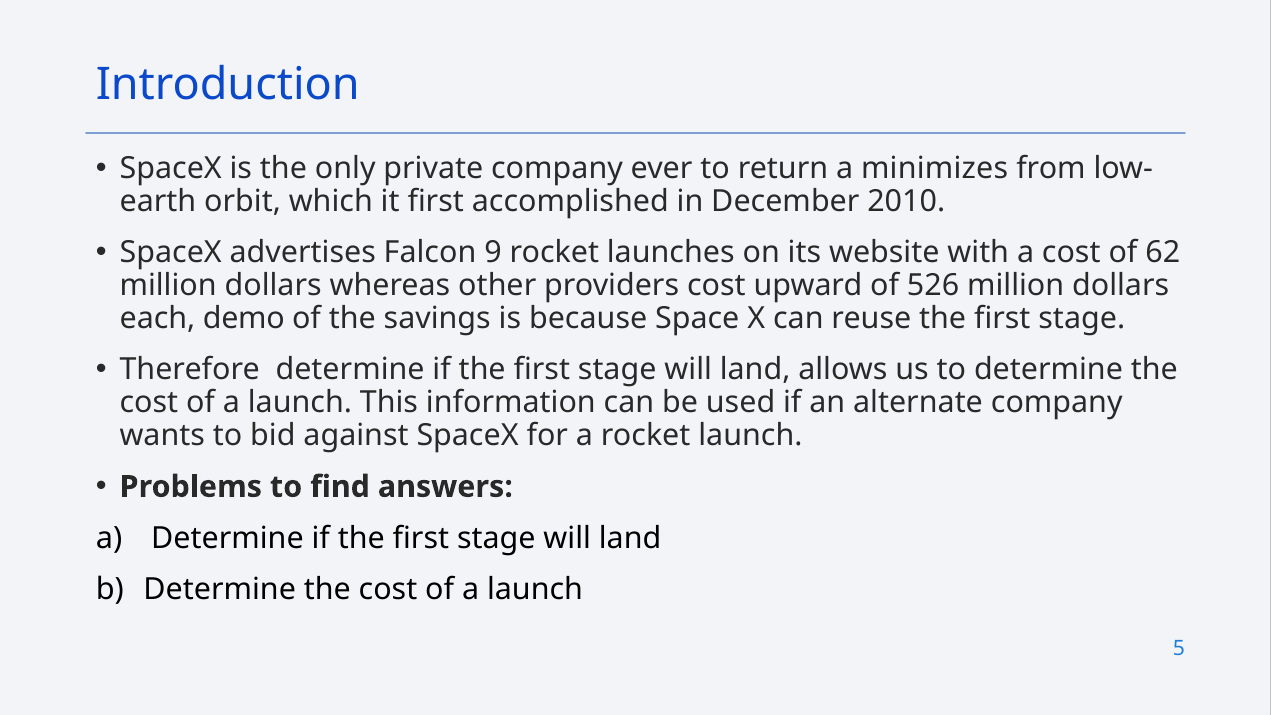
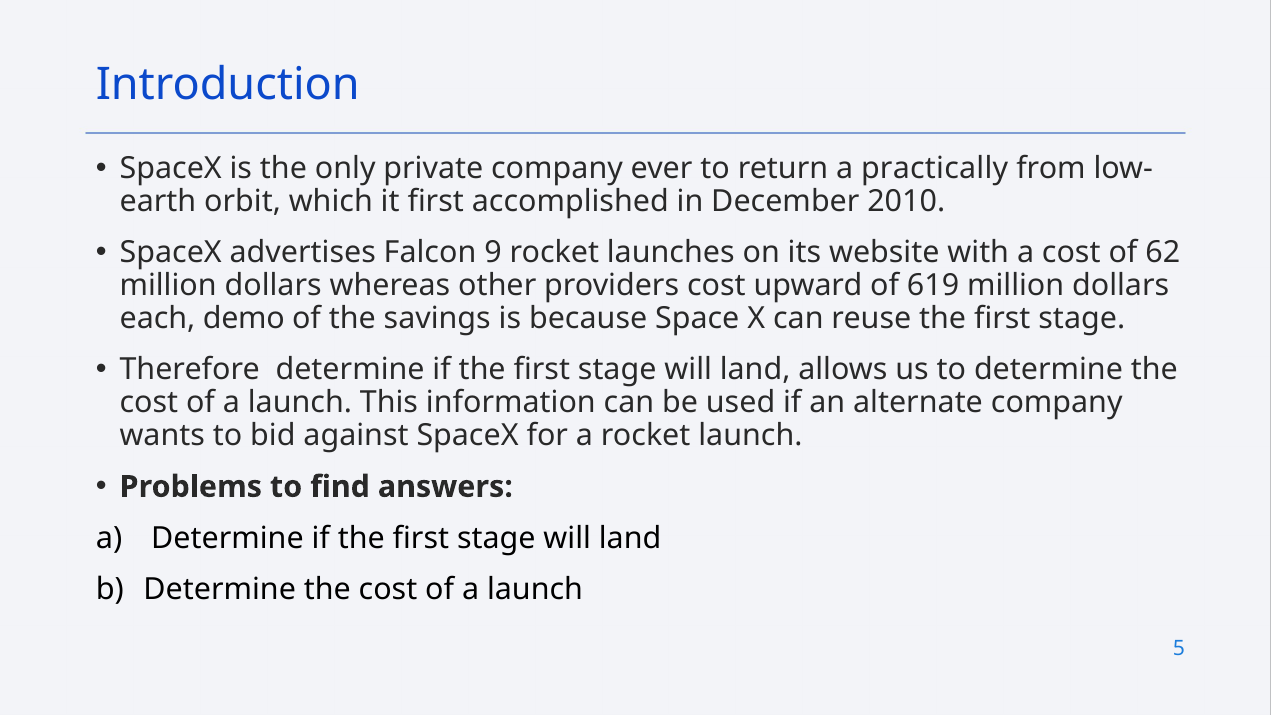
minimizes: minimizes -> practically
526: 526 -> 619
